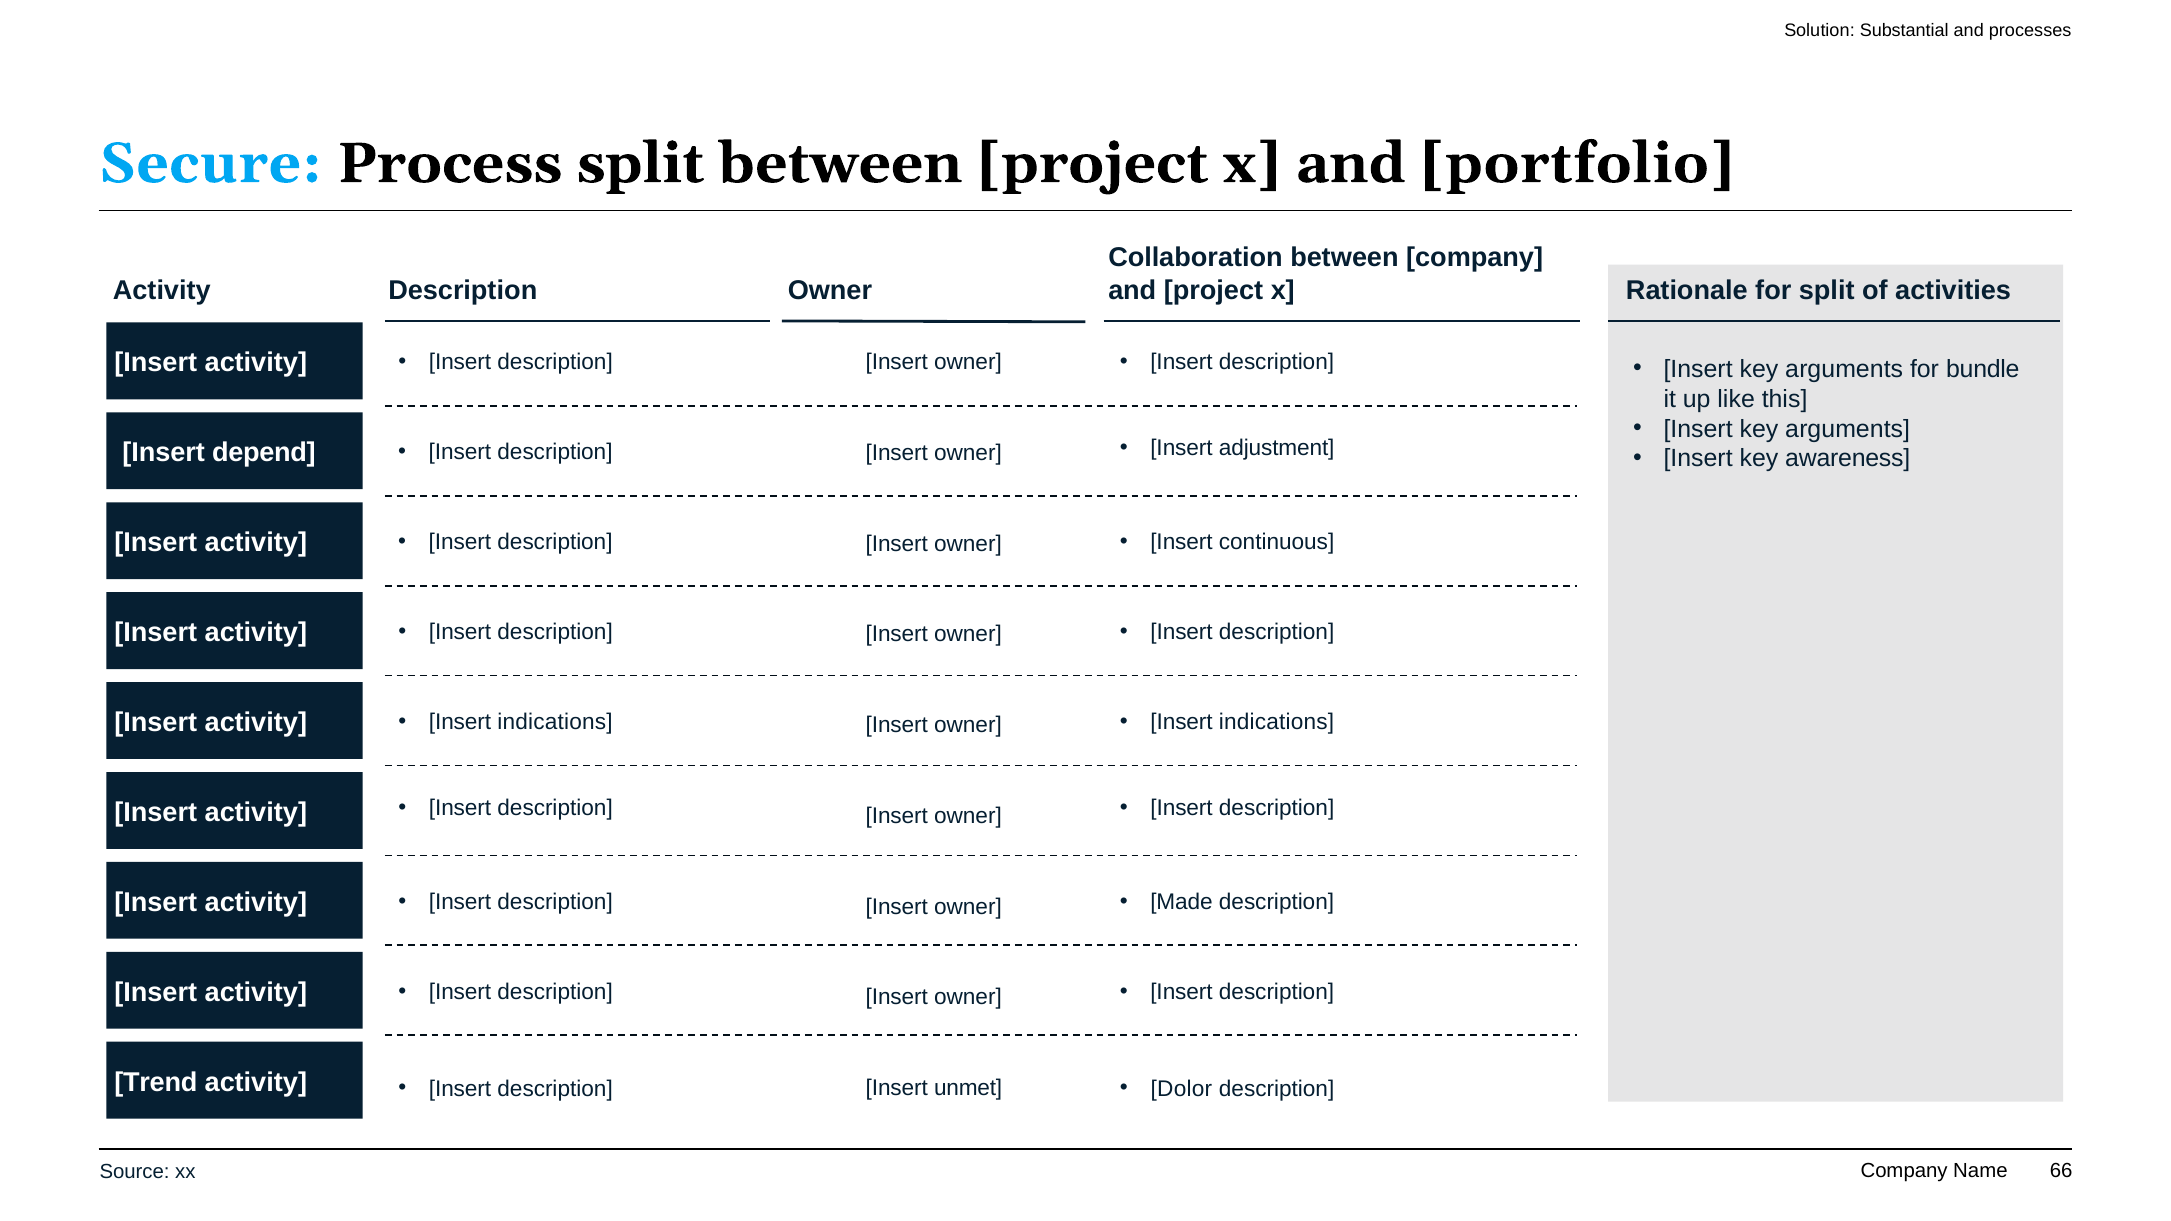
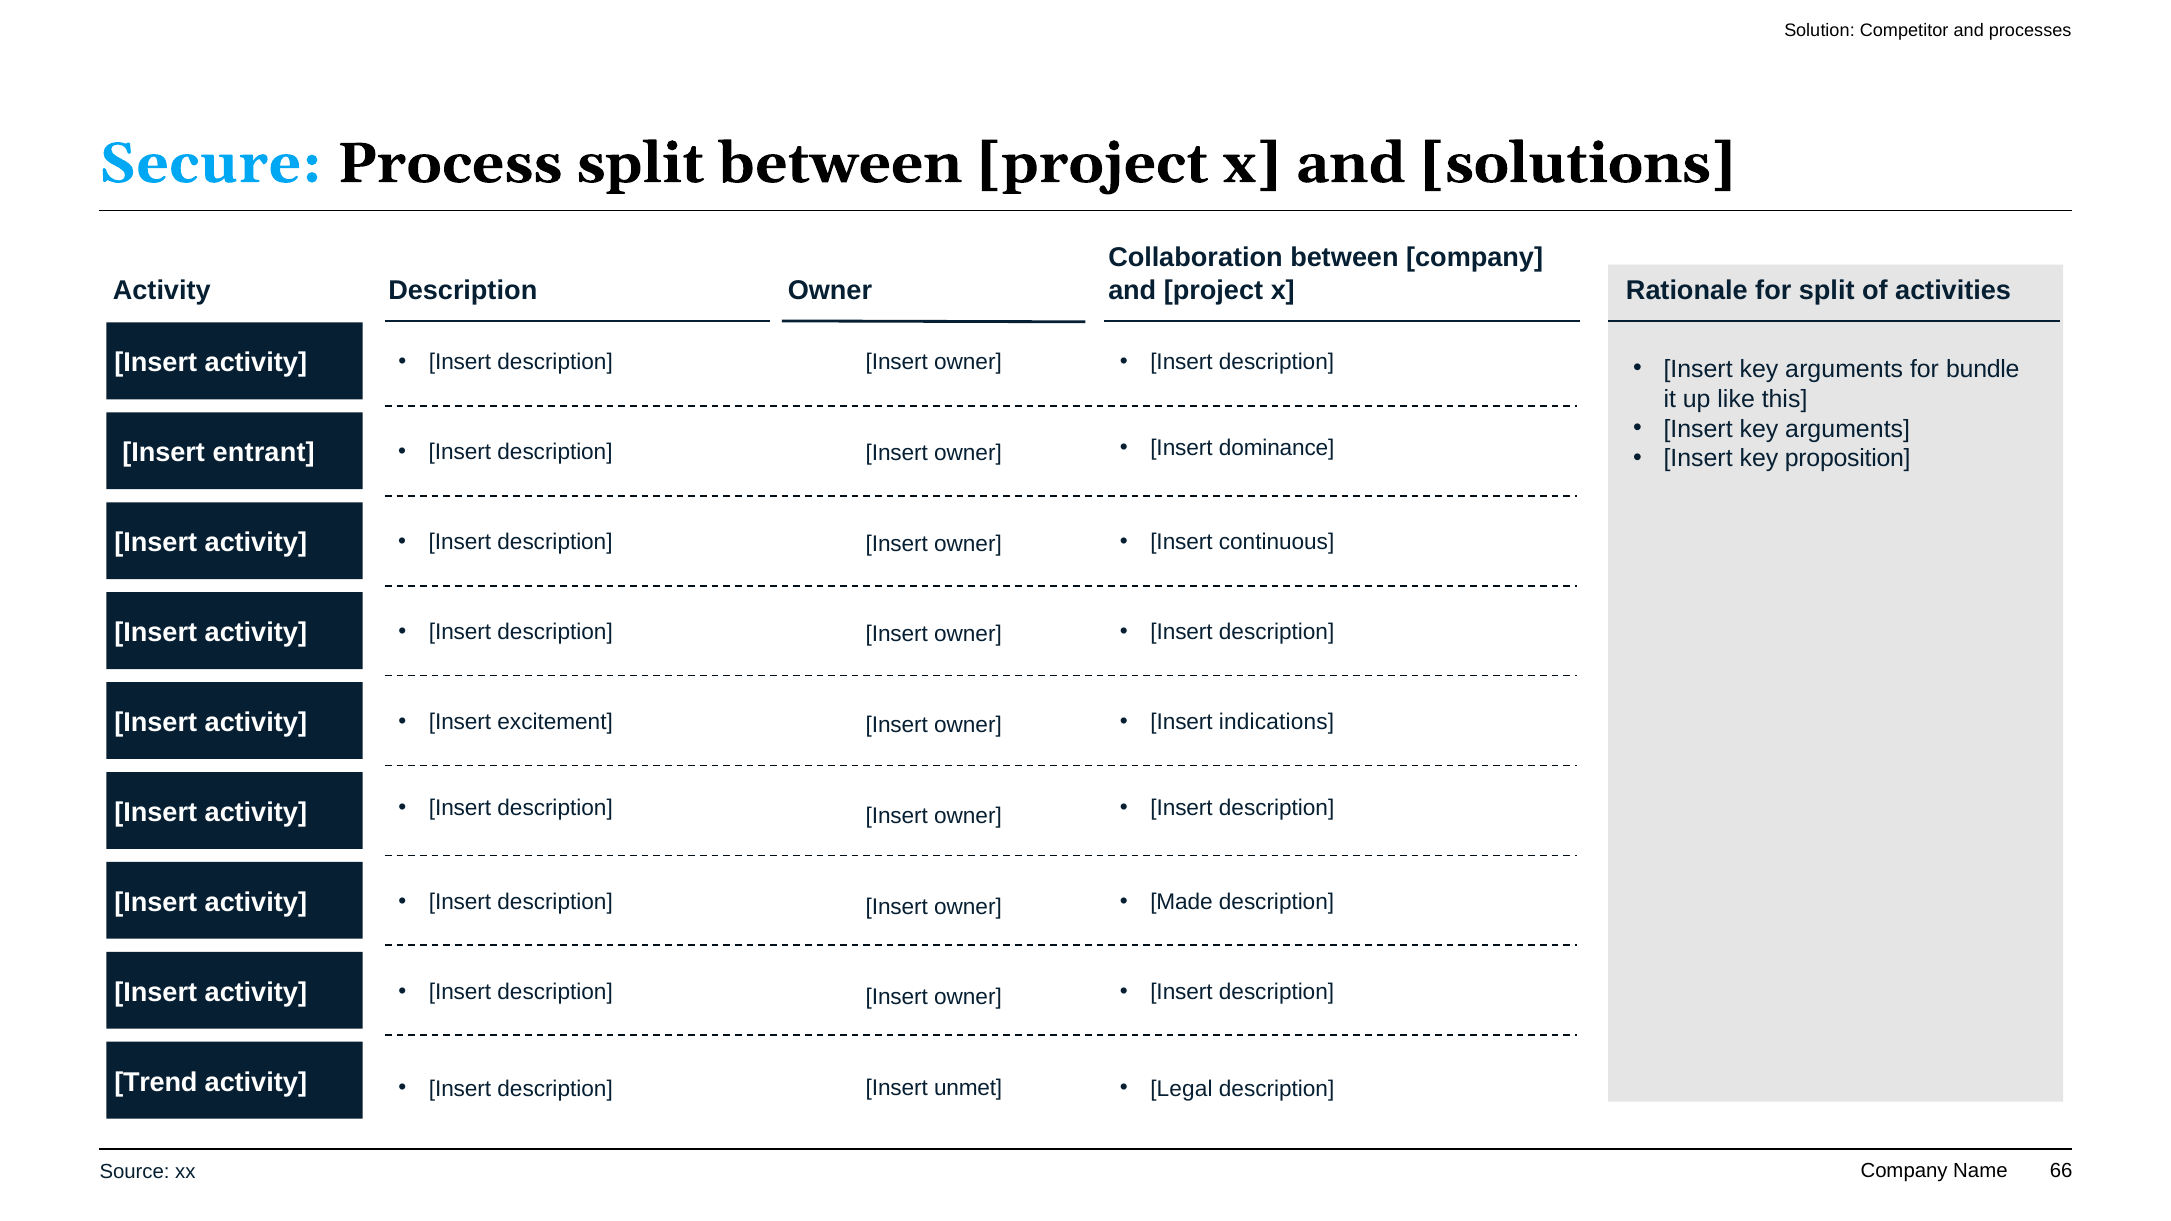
Substantial: Substantial -> Competitor
portfolio: portfolio -> solutions
depend: depend -> entrant
adjustment: adjustment -> dominance
awareness: awareness -> proposition
indications at (555, 722): indications -> excitement
Dolor: Dolor -> Legal
